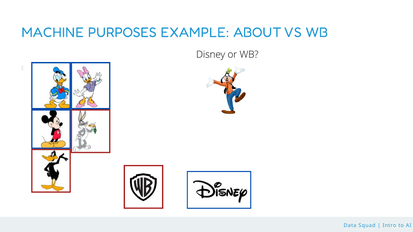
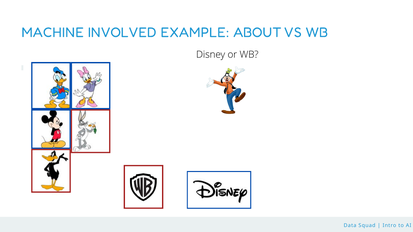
PURPOSES: PURPOSES -> INVOLVED
